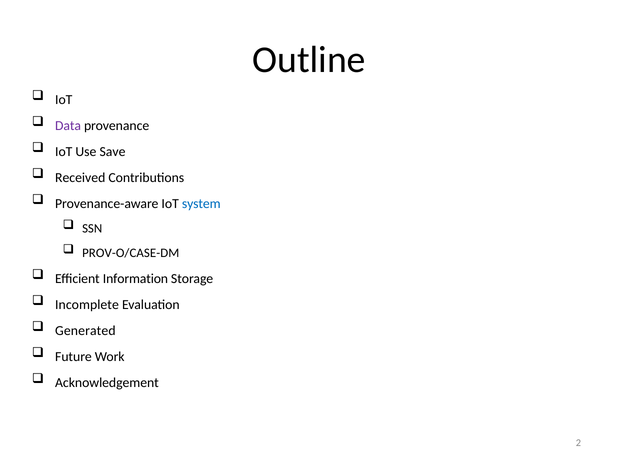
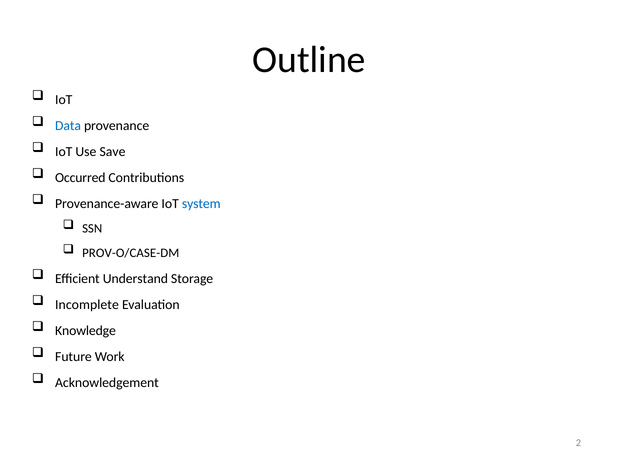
Data colour: purple -> blue
Received: Received -> Occurred
Information: Information -> Understand
Generated: Generated -> Knowledge
